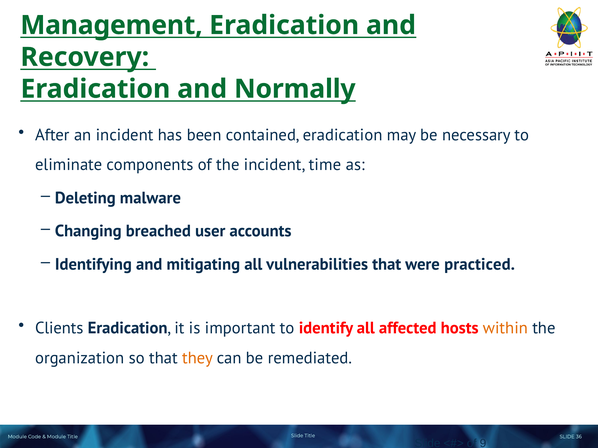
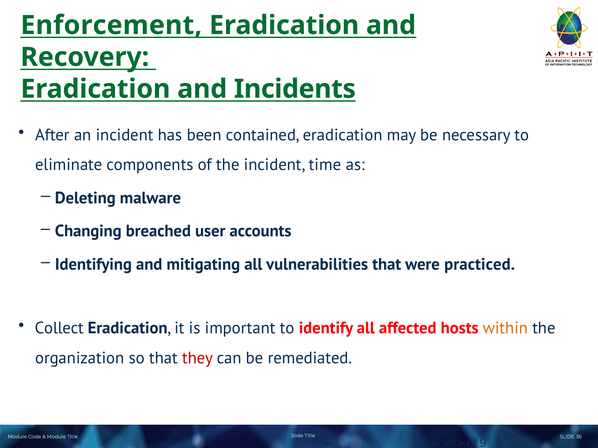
Management: Management -> Enforcement
Normally: Normally -> Incidents
Clients: Clients -> Collect
they colour: orange -> red
